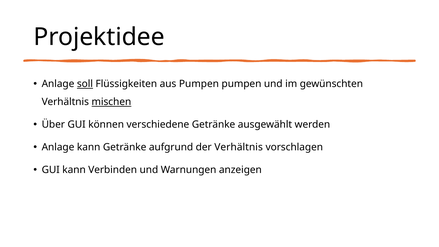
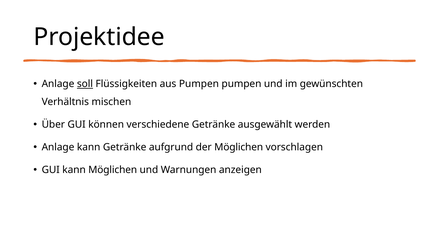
mischen underline: present -> none
der Verhältnis: Verhältnis -> Möglichen
kann Verbinden: Verbinden -> Möglichen
